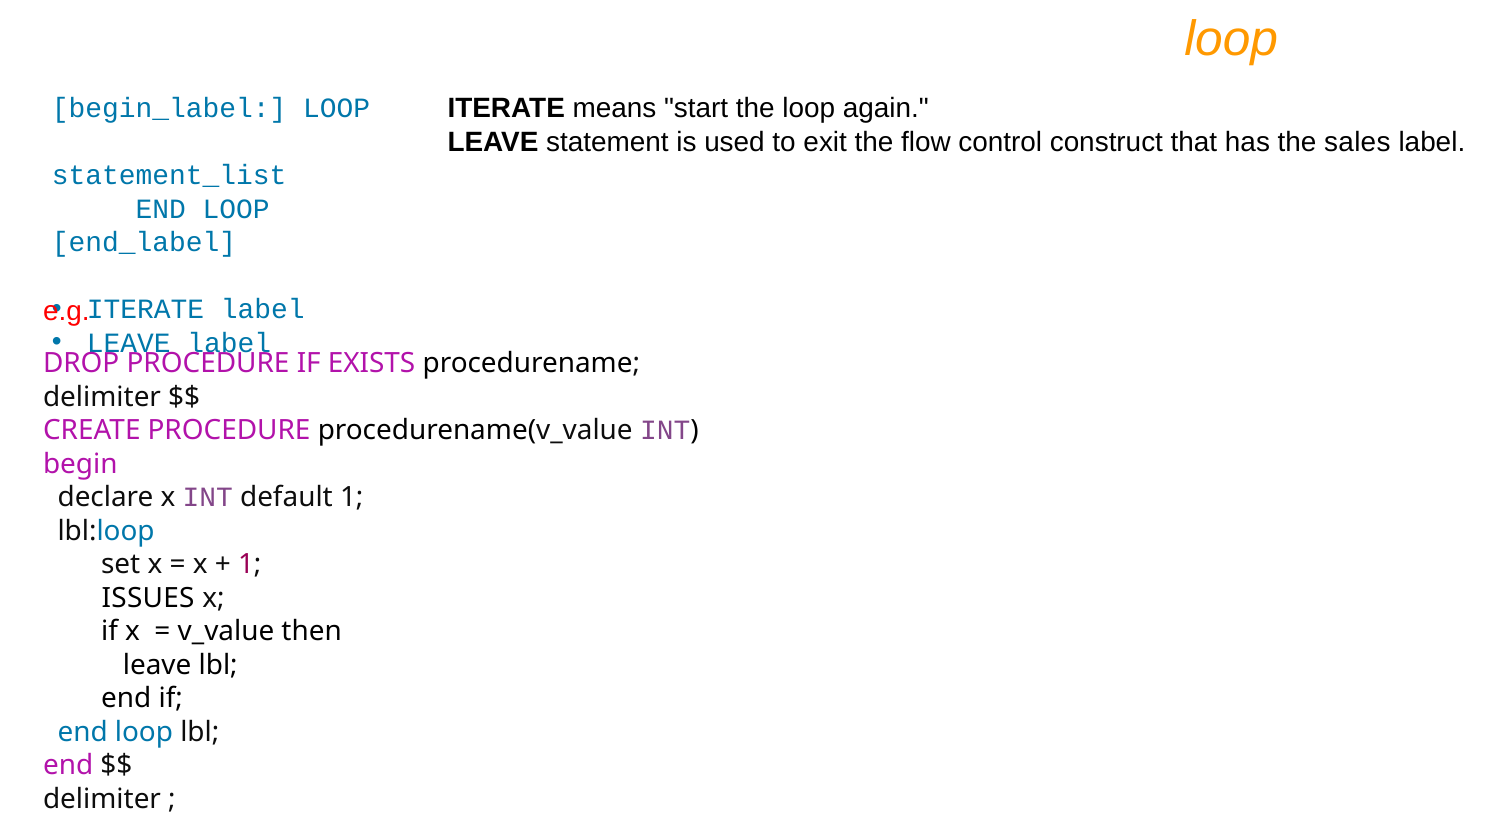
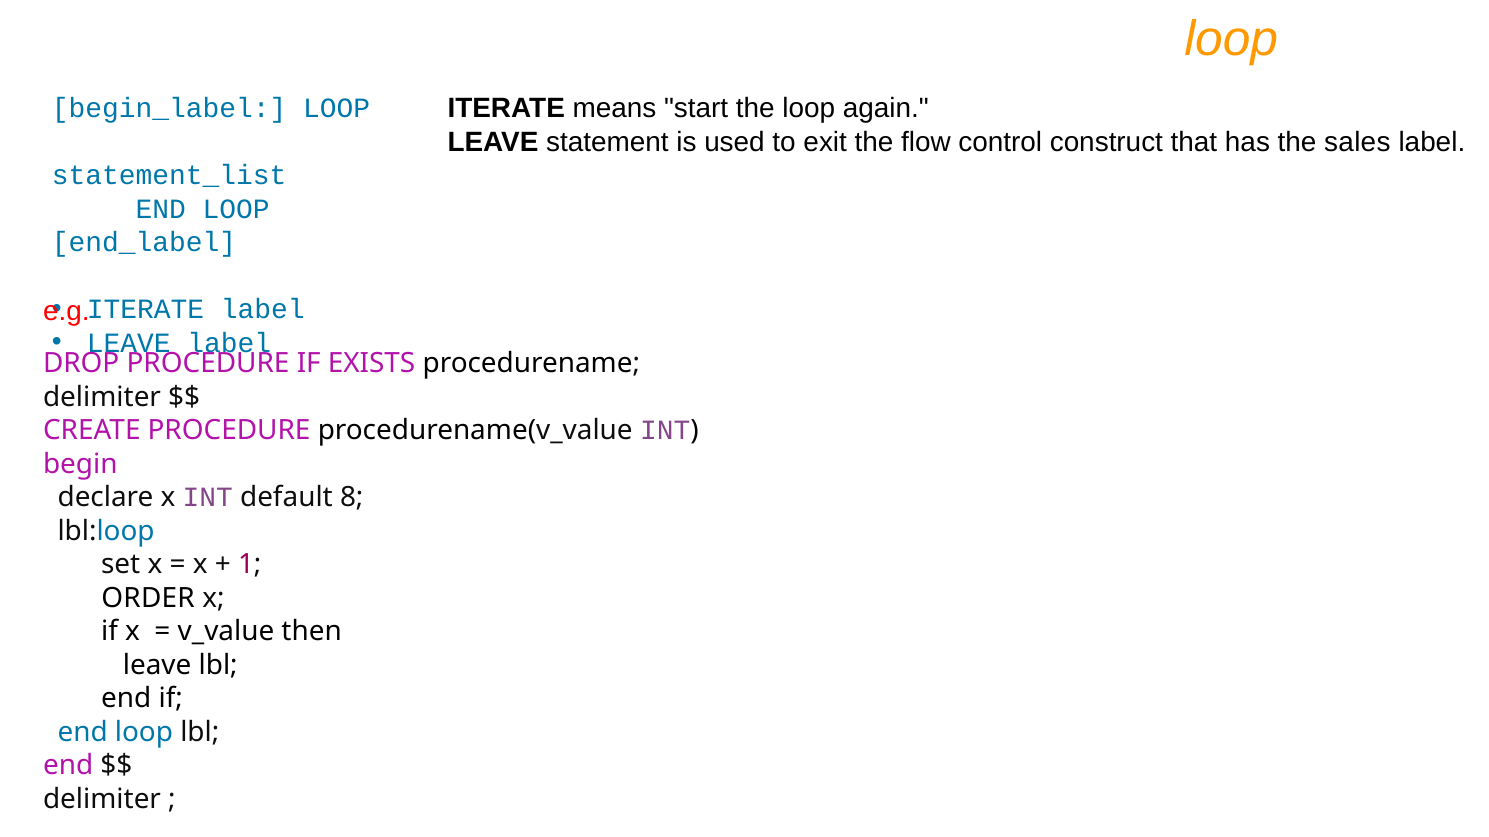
default 1: 1 -> 8
ISSUES: ISSUES -> ORDER
